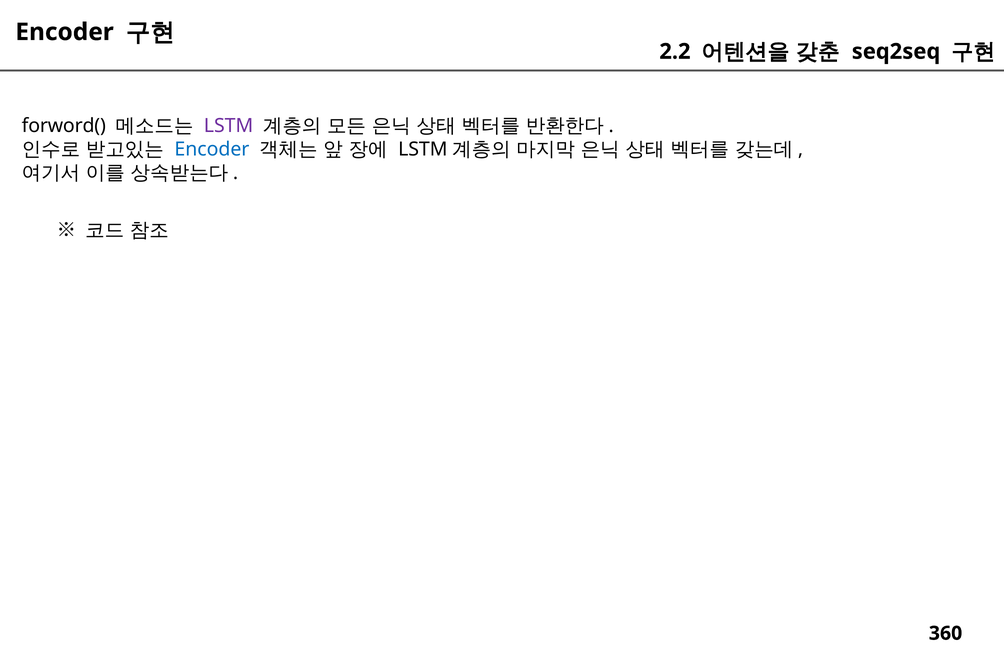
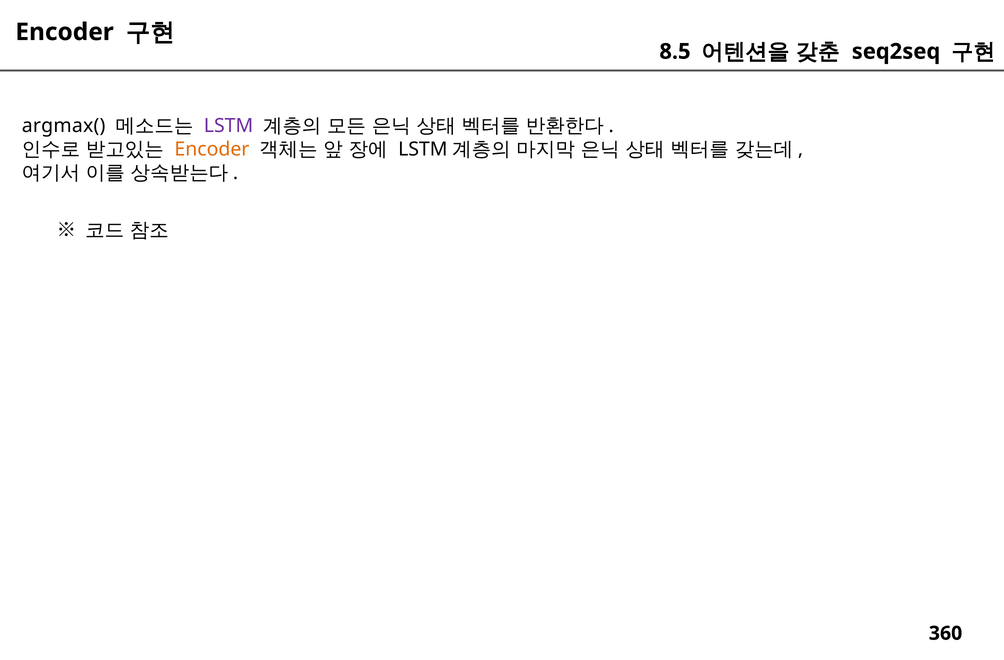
2.2: 2.2 -> 8.5
forword(: forword( -> argmax(
Encoder at (212, 149) colour: blue -> orange
